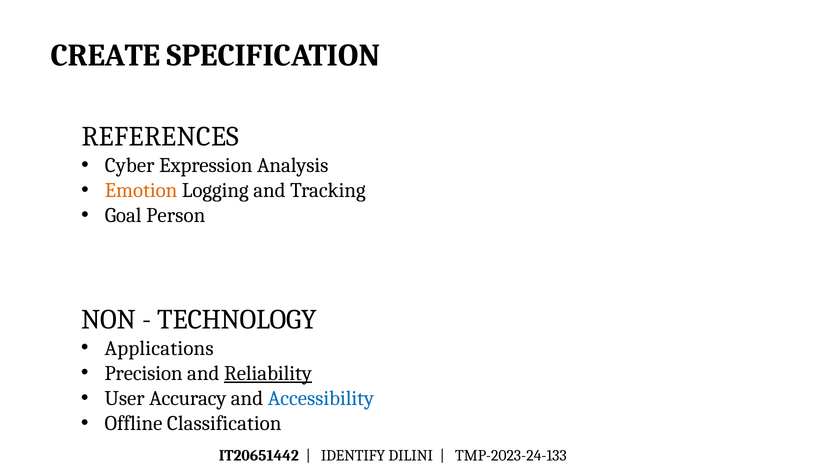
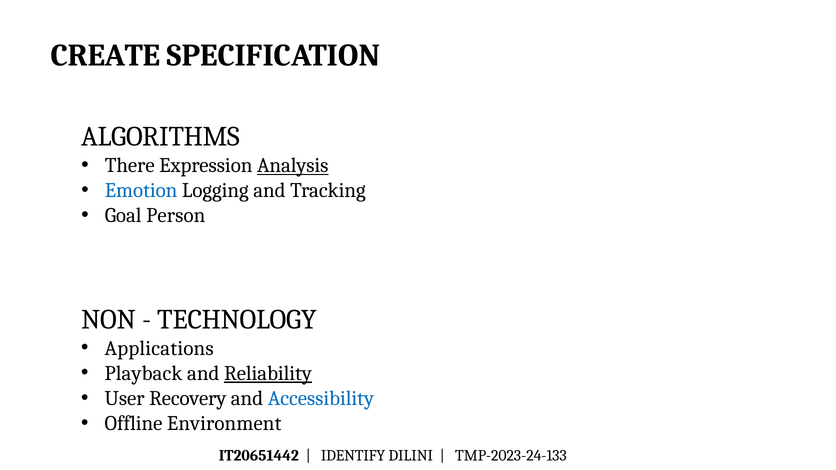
REFERENCES: REFERENCES -> ALGORITHMS
Cyber: Cyber -> There
Analysis underline: none -> present
Emotion colour: orange -> blue
Precision: Precision -> Playback
Accuracy: Accuracy -> Recovery
Classification: Classification -> Environment
